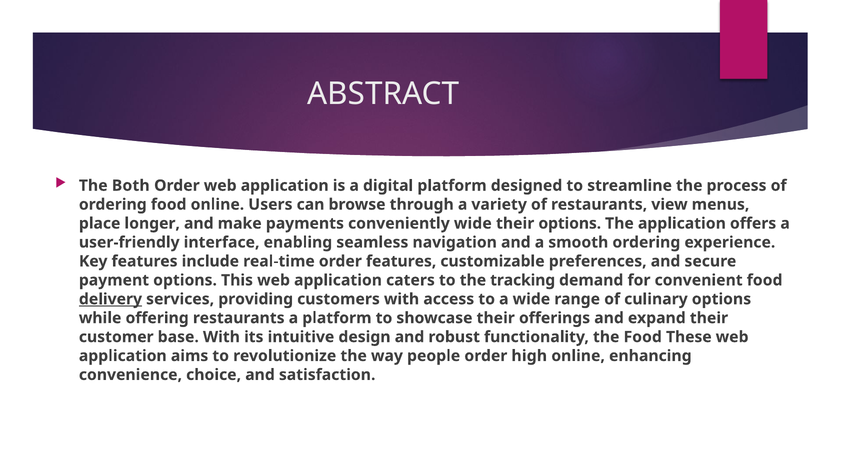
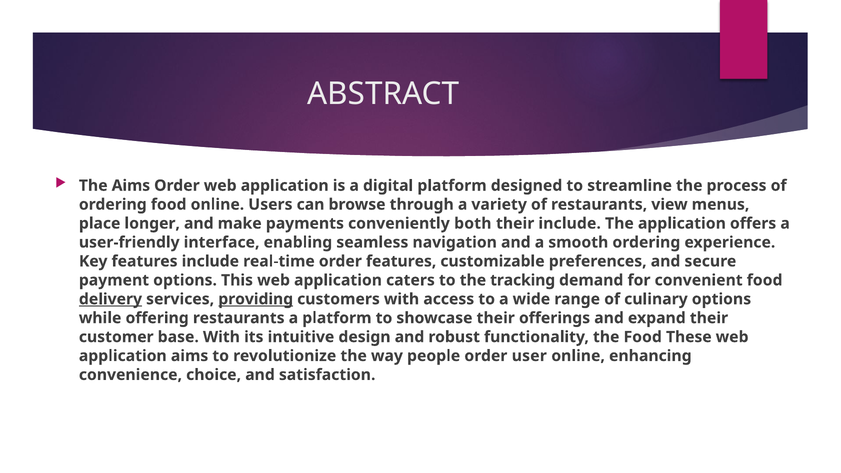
The Both: Both -> Aims
conveniently wide: wide -> both
their options: options -> include
providing underline: none -> present
high: high -> user
